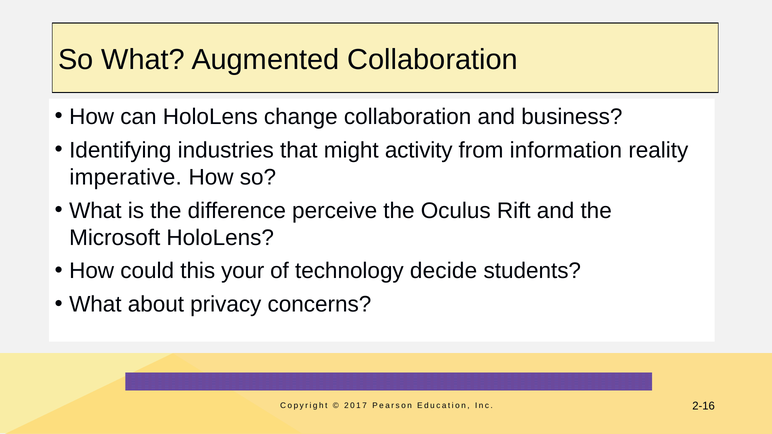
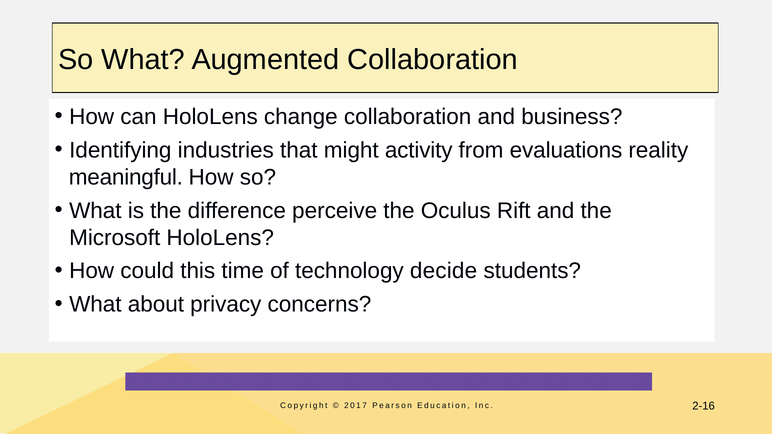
information: information -> evaluations
imperative: imperative -> meaningful
your: your -> time
